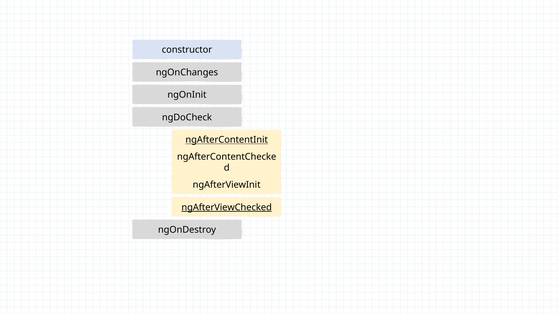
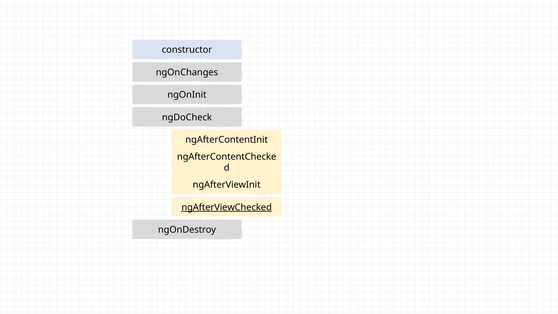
ngAfterContentInit underline: present -> none
